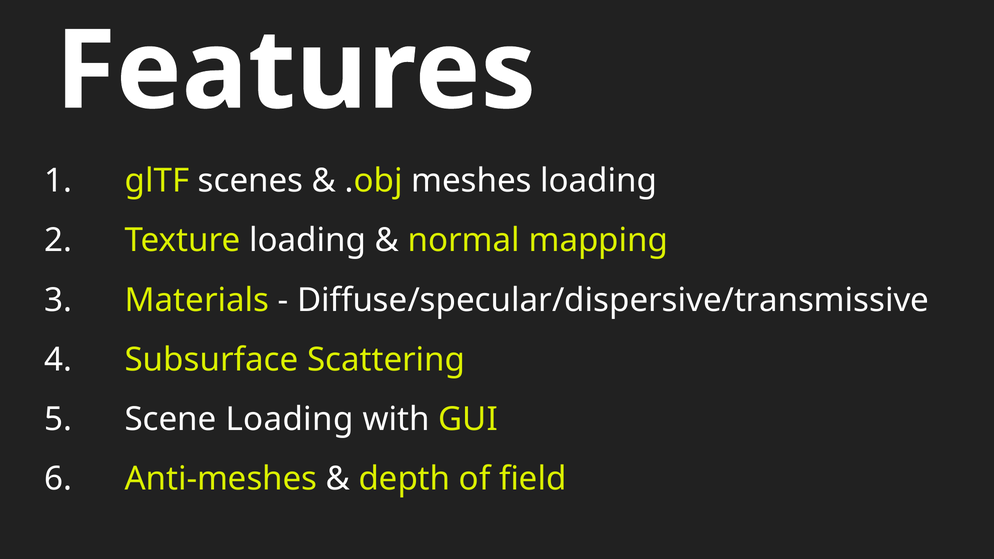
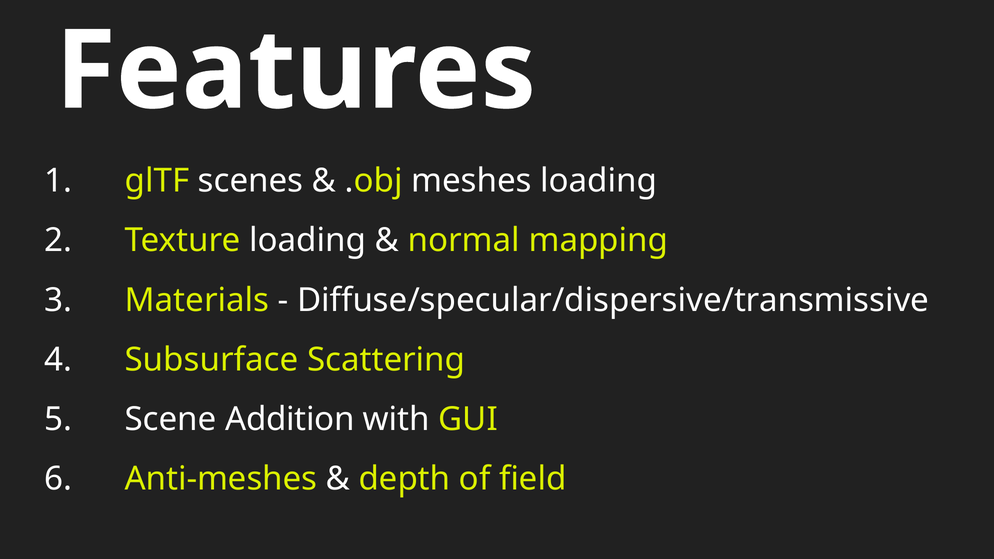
Scene Loading: Loading -> Addition
